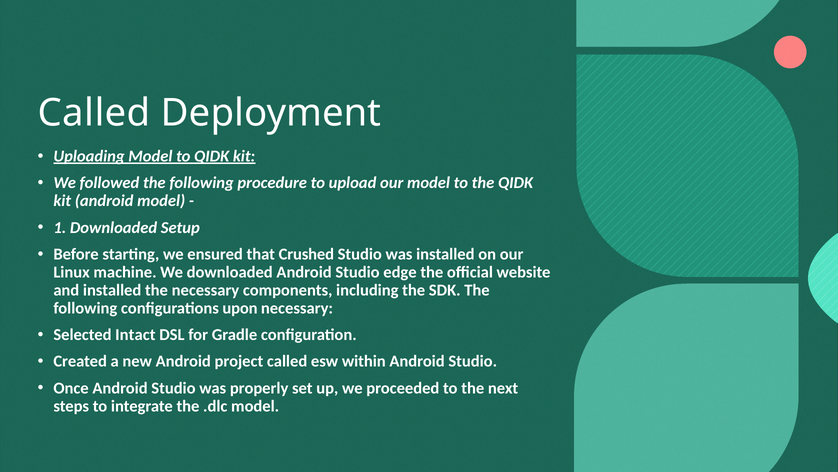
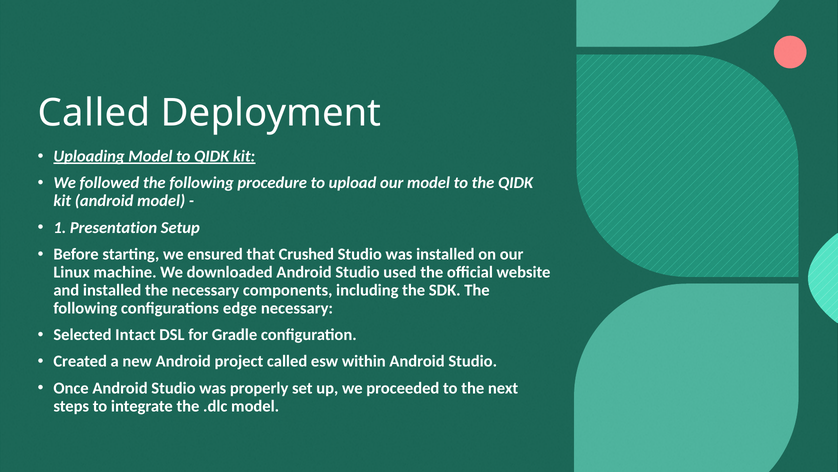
1 Downloaded: Downloaded -> Presentation
edge: edge -> used
upon: upon -> edge
